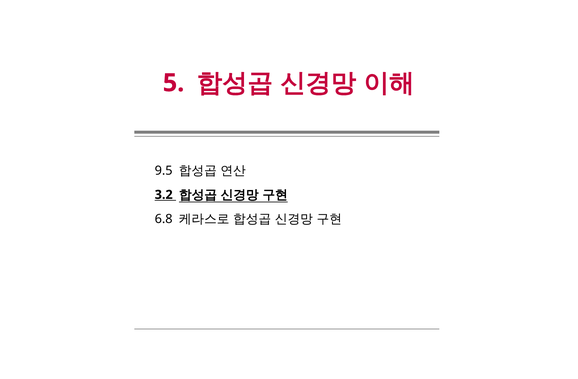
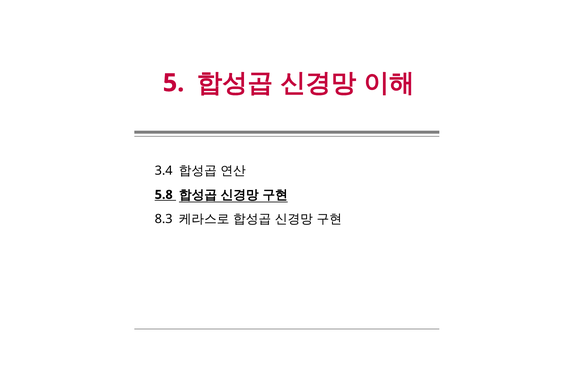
9.5: 9.5 -> 3.4
3.2: 3.2 -> 5.8
6.8: 6.8 -> 8.3
